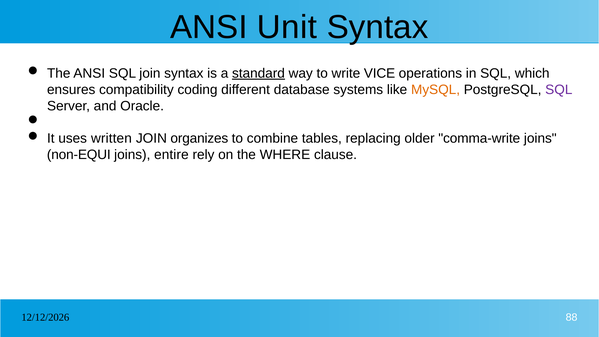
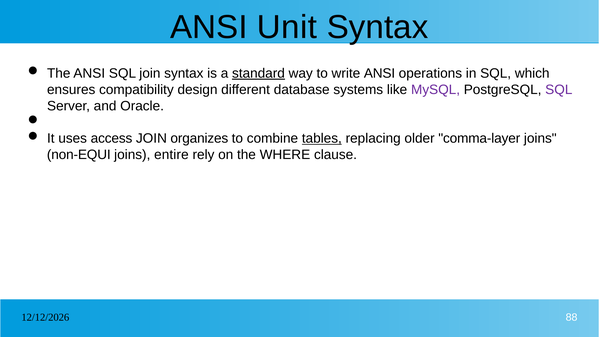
write VICE: VICE -> ANSI
coding: coding -> design
MySQL colour: orange -> purple
written: written -> access
tables underline: none -> present
comma-write: comma-write -> comma-layer
